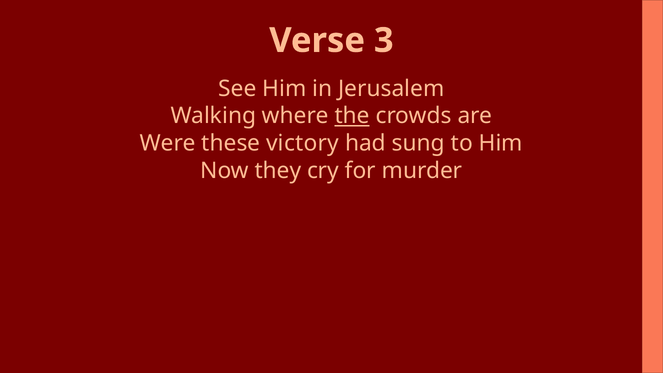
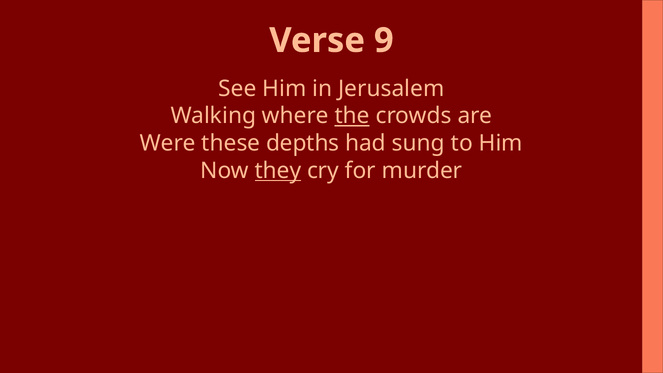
3: 3 -> 9
victory: victory -> depths
they underline: none -> present
